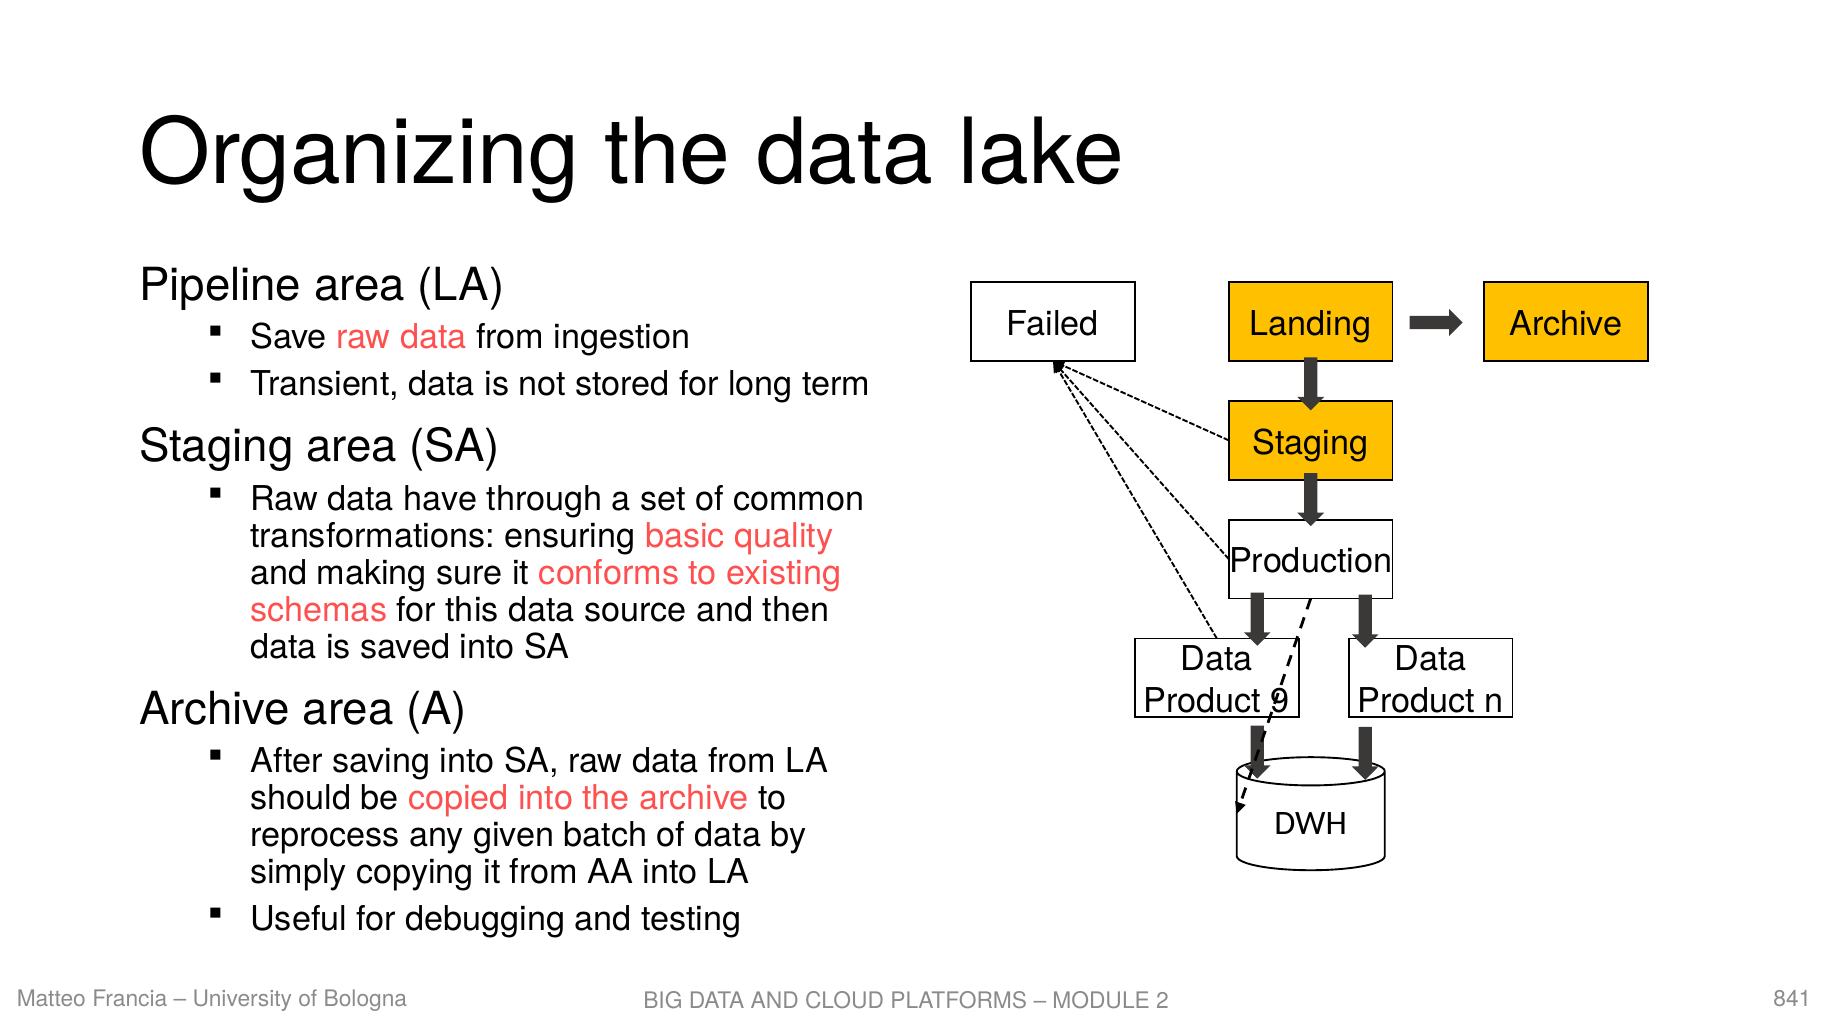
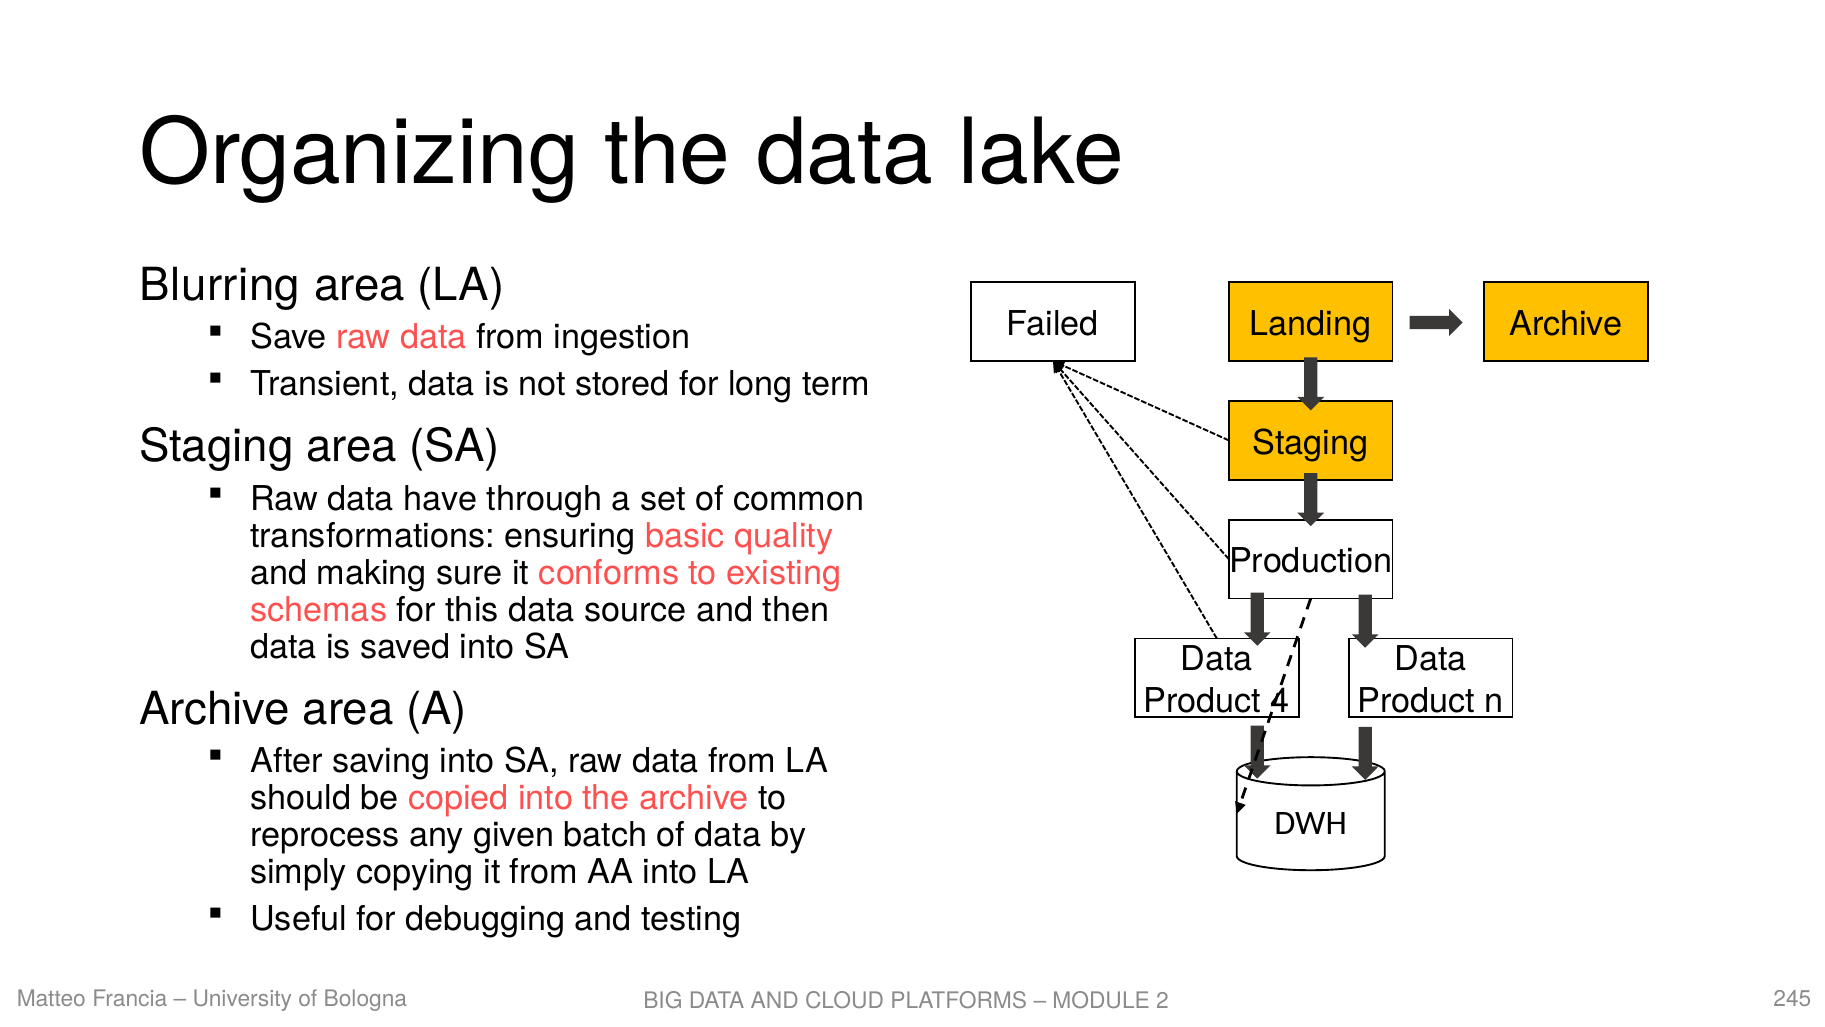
Pipeline: Pipeline -> Blurring
9: 9 -> 4
841: 841 -> 245
